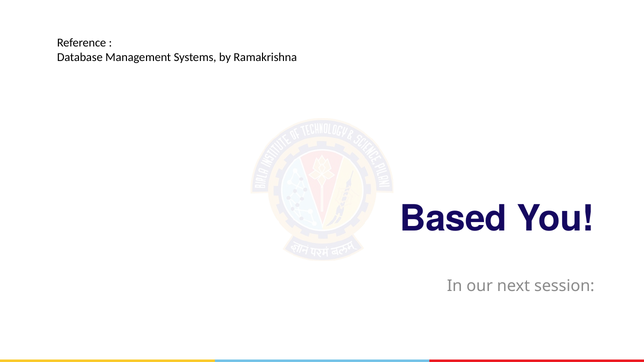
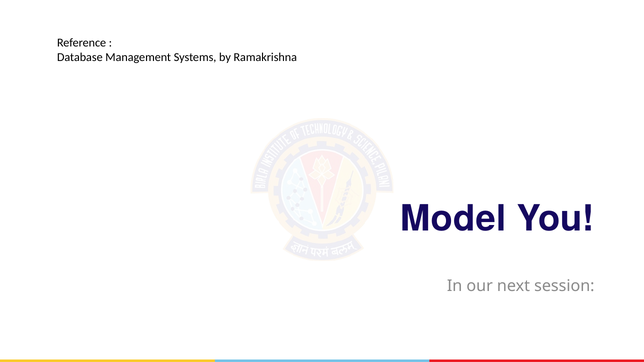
Based: Based -> Model
